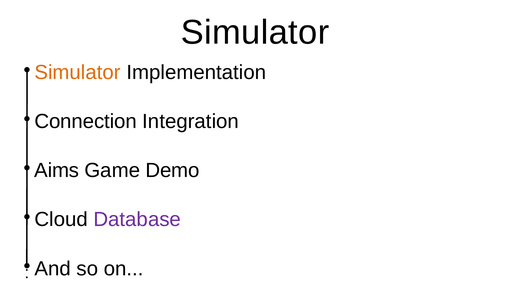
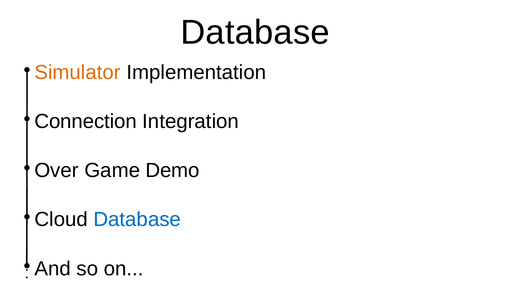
Simulator at (255, 32): Simulator -> Database
Aims: Aims -> Over
Database at (137, 220) colour: purple -> blue
